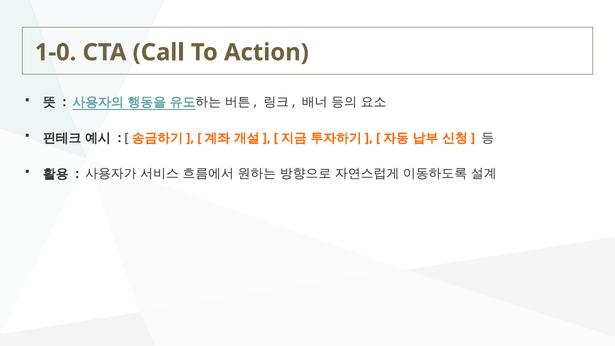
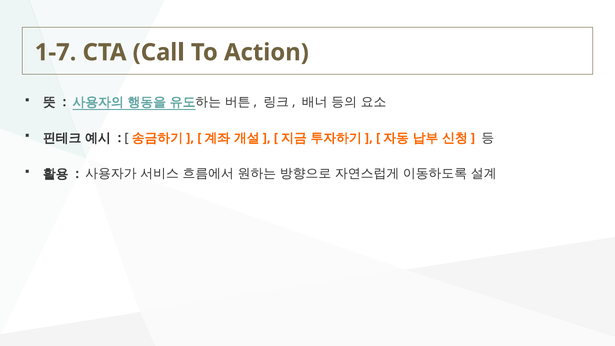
1-0: 1-0 -> 1-7
